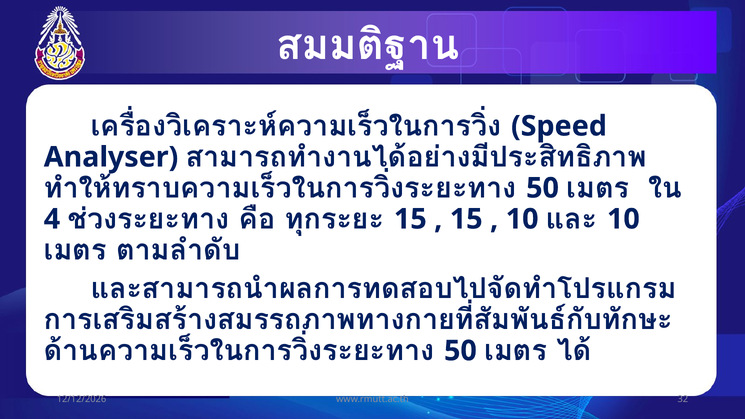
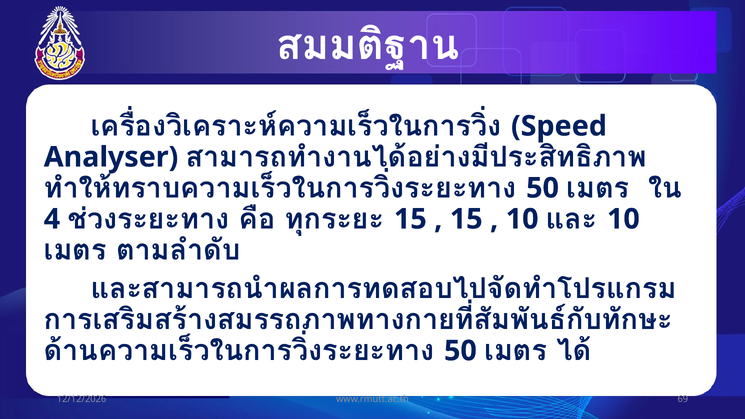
32: 32 -> 69
